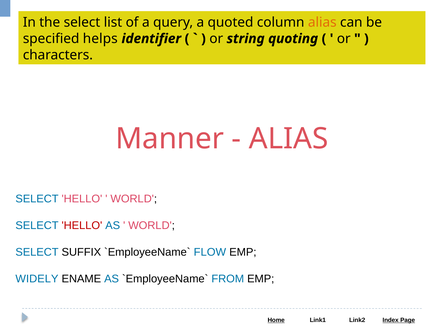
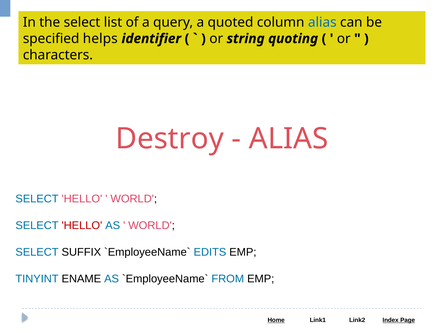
alias at (322, 22) colour: orange -> blue
Manner: Manner -> Destroy
FLOW: FLOW -> EDITS
WIDELY: WIDELY -> TINYINT
